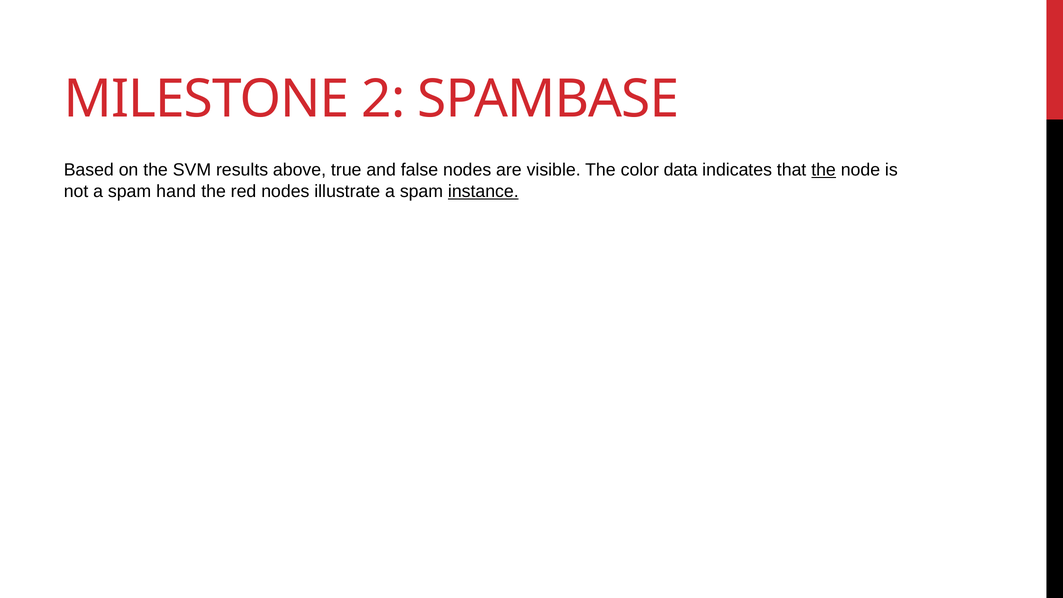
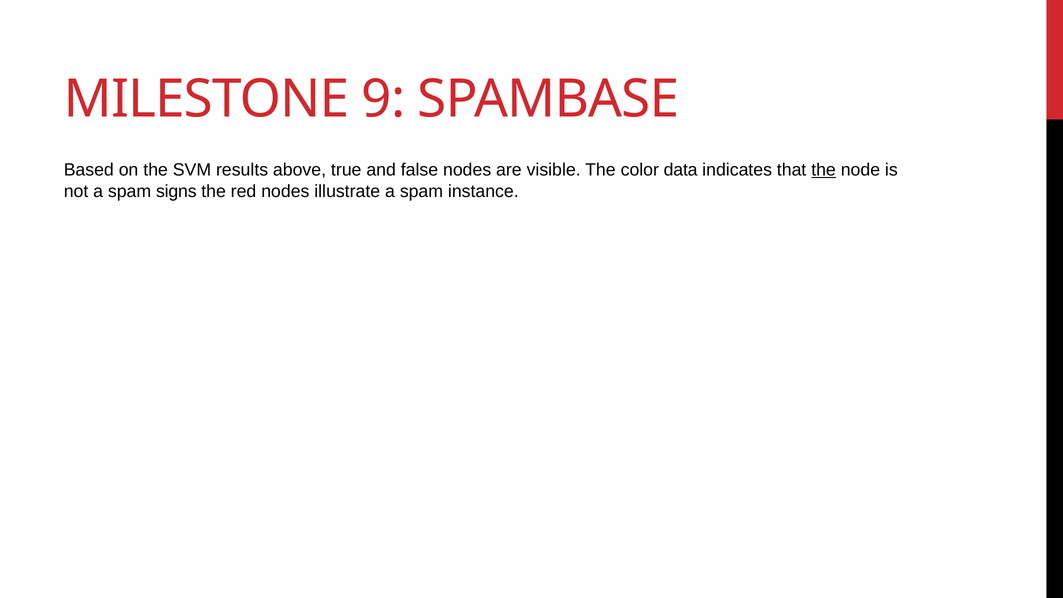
2: 2 -> 9
hand: hand -> signs
instance underline: present -> none
